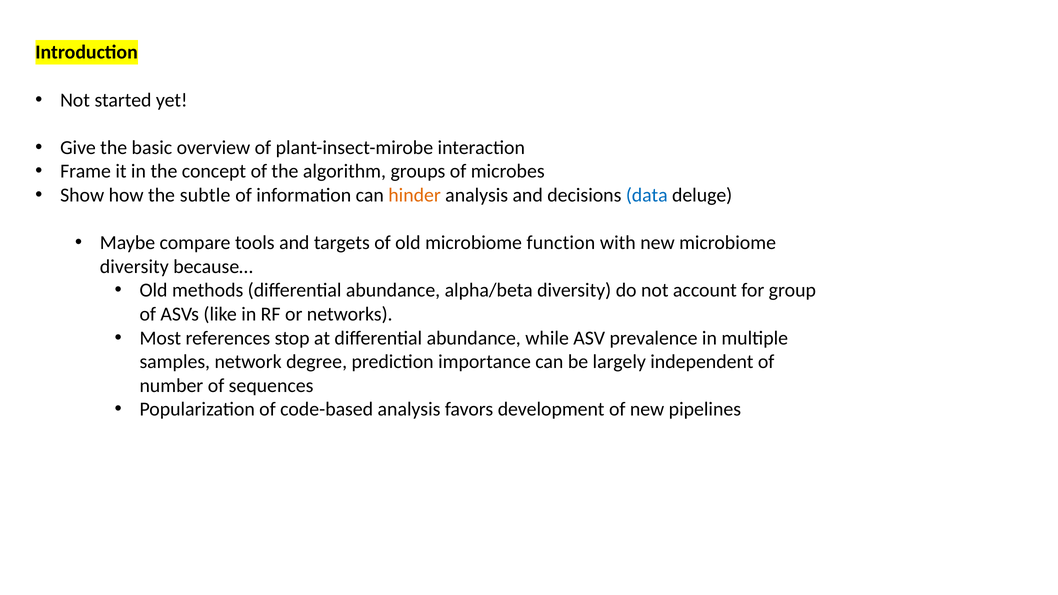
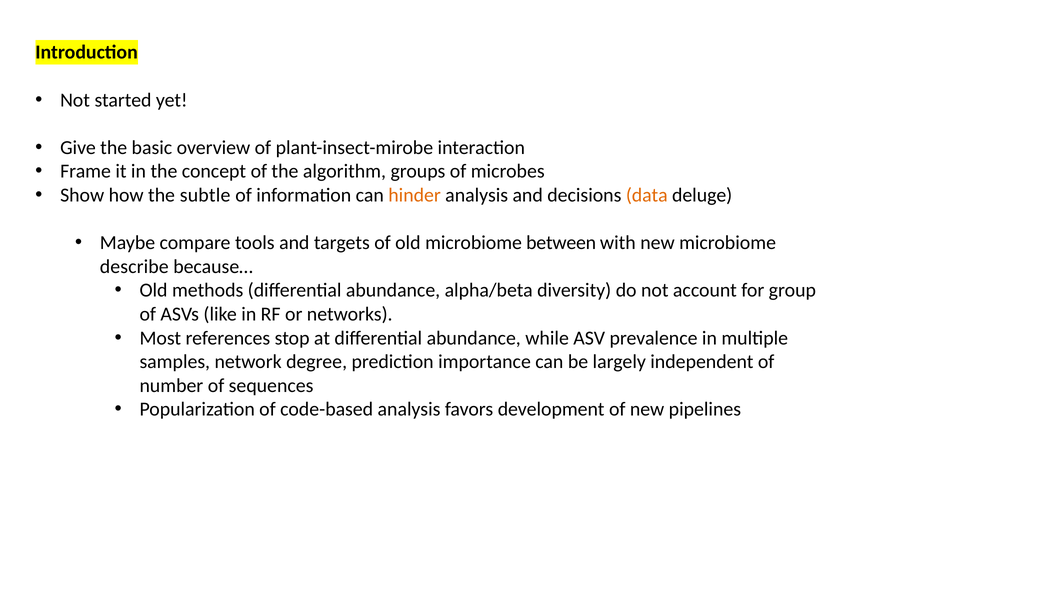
data colour: blue -> orange
function: function -> between
diversity at (134, 267): diversity -> describe
